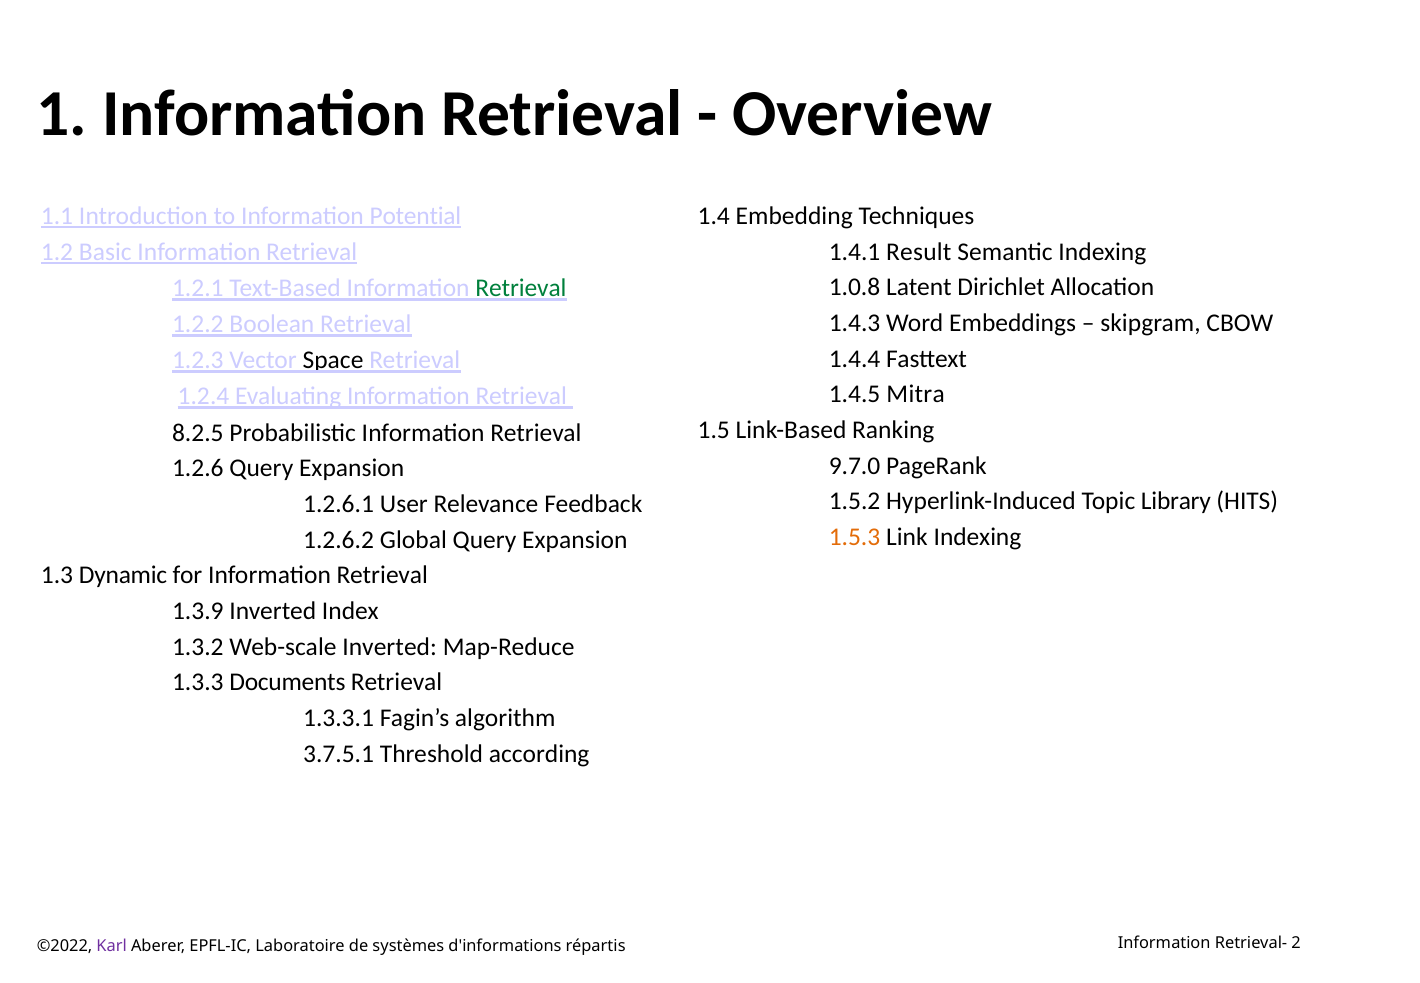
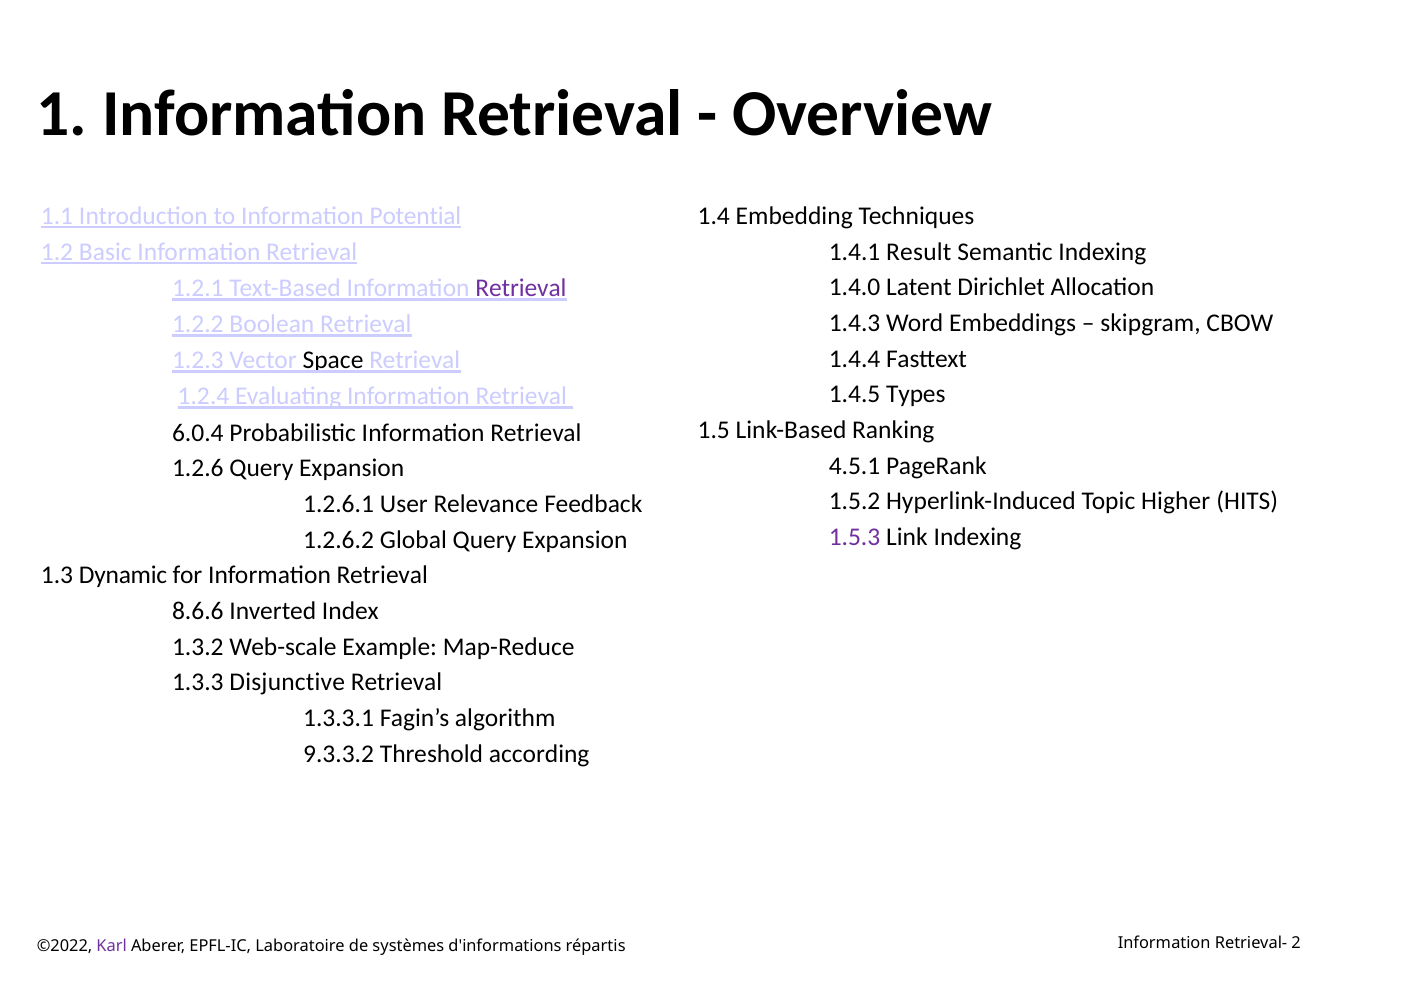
1.0.8: 1.0.8 -> 1.4.0
Retrieval at (521, 288) colour: green -> purple
Mitra: Mitra -> Types
8.2.5: 8.2.5 -> 6.0.4
9.7.0: 9.7.0 -> 4.5.1
Library: Library -> Higher
1.5.3 colour: orange -> purple
1.3.9: 1.3.9 -> 8.6.6
Web-scale Inverted: Inverted -> Example
Documents: Documents -> Disjunctive
3.7.5.1: 3.7.5.1 -> 9.3.3.2
